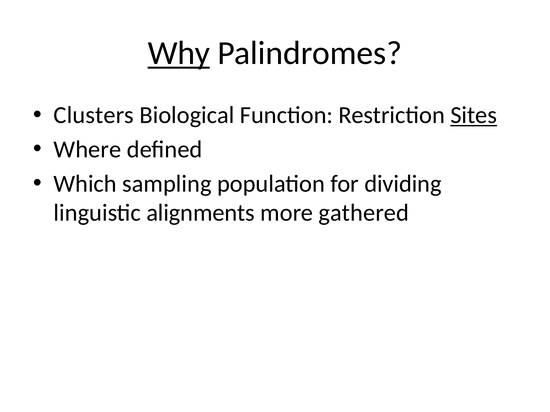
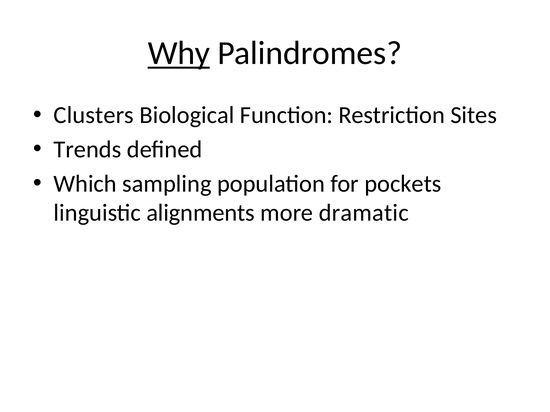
Sites underline: present -> none
Where: Where -> Trends
dividing: dividing -> pockets
gathered: gathered -> dramatic
